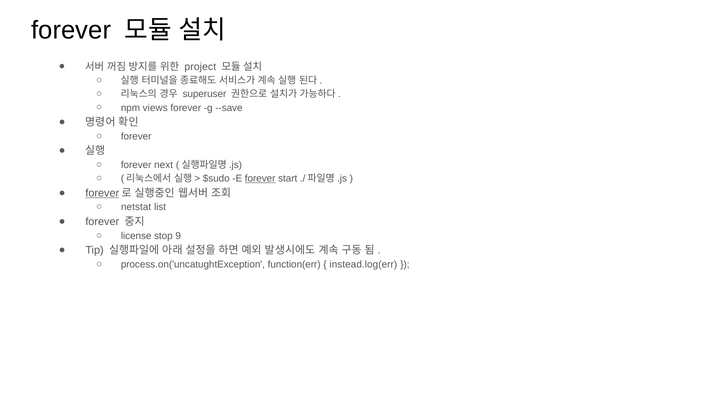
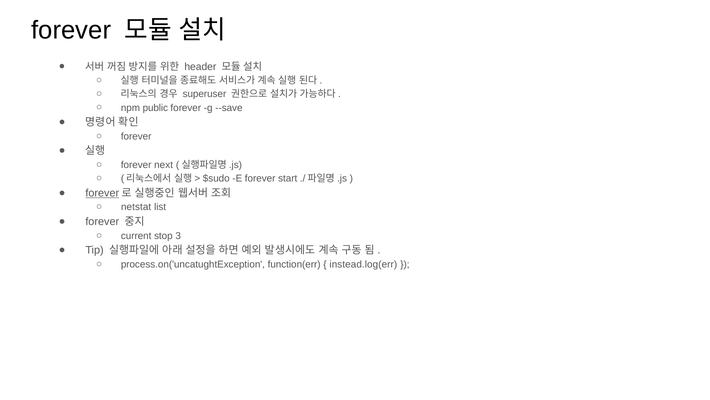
project: project -> header
views: views -> public
forever at (260, 178) underline: present -> none
license: license -> current
9: 9 -> 3
